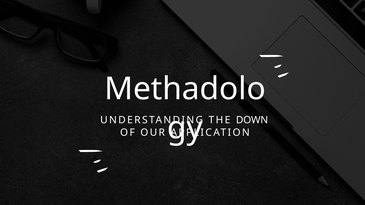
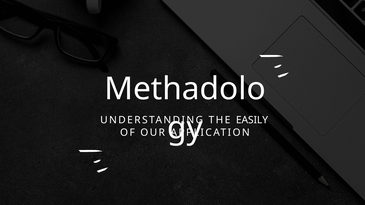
DOWN: DOWN -> EASILY
